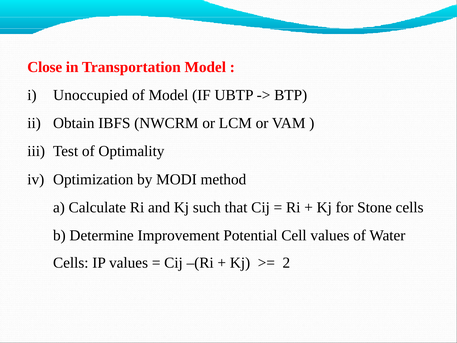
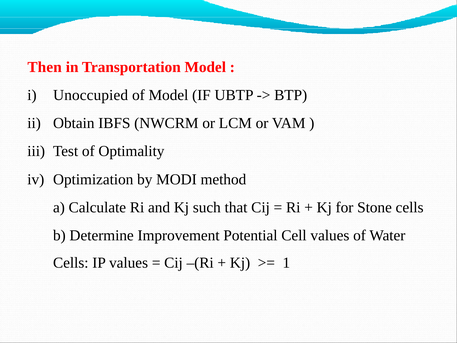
Close: Close -> Then
2: 2 -> 1
